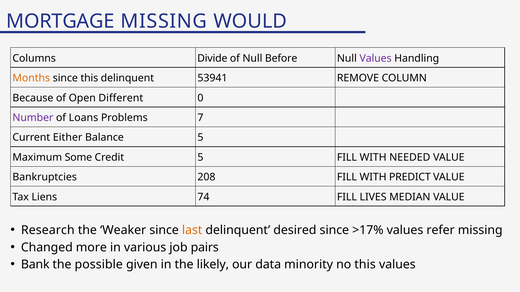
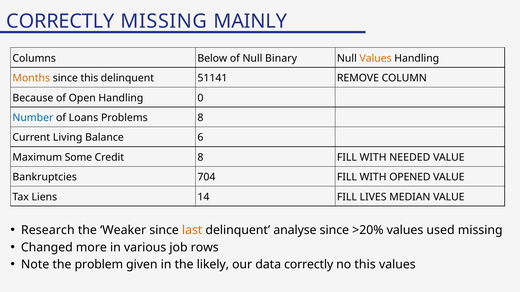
MORTGAGE at (60, 21): MORTGAGE -> CORRECTLY
WOULD: WOULD -> MAINLY
Divide: Divide -> Below
Before: Before -> Binary
Values at (376, 58) colour: purple -> orange
53941: 53941 -> 51141
Open Different: Different -> Handling
Number colour: purple -> blue
Problems 7: 7 -> 8
Either: Either -> Living
Balance 5: 5 -> 6
Credit 5: 5 -> 8
208: 208 -> 704
PREDICT: PREDICT -> OPENED
74: 74 -> 14
desired: desired -> analyse
>17%: >17% -> >20%
refer: refer -> used
pairs: pairs -> rows
Bank: Bank -> Note
possible: possible -> problem
data minority: minority -> correctly
